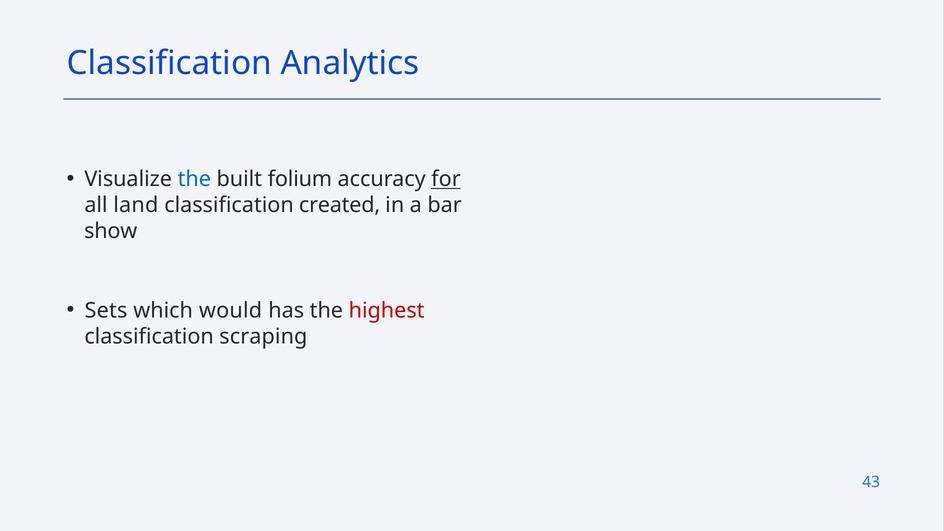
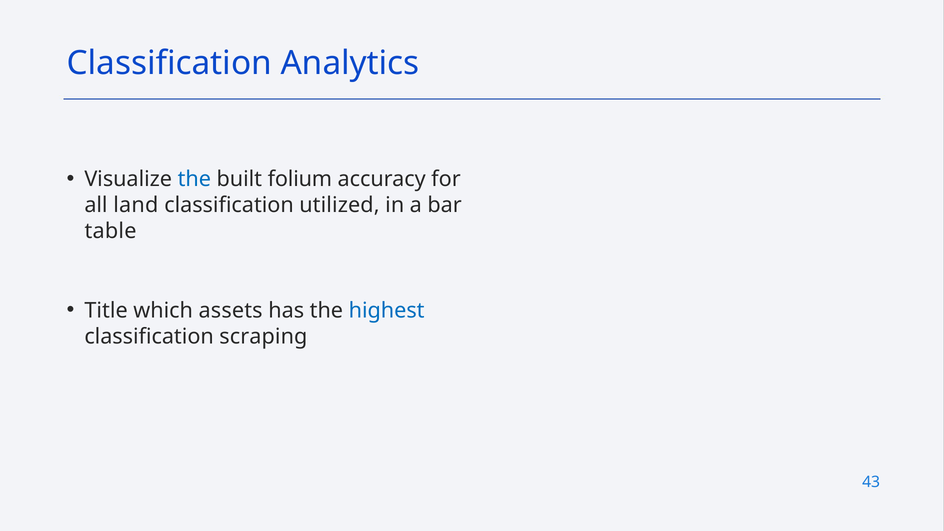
for underline: present -> none
created: created -> utilized
show: show -> table
Sets: Sets -> Title
would: would -> assets
highest colour: red -> blue
